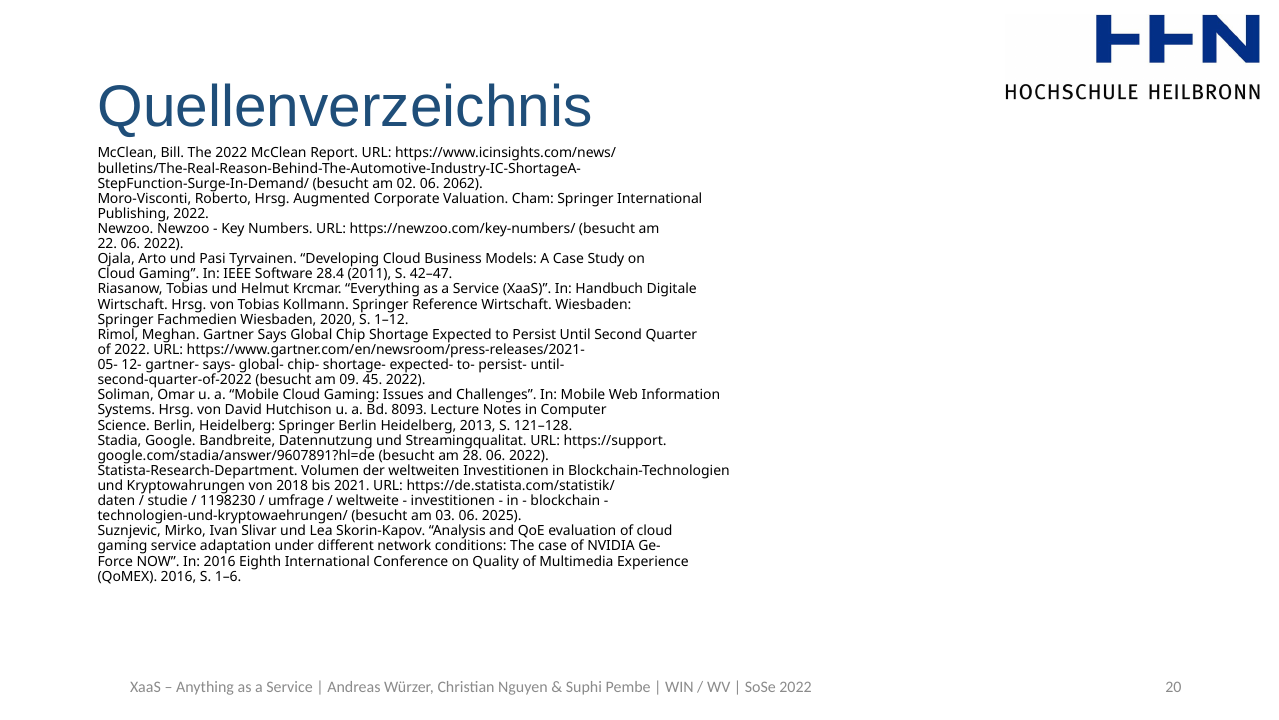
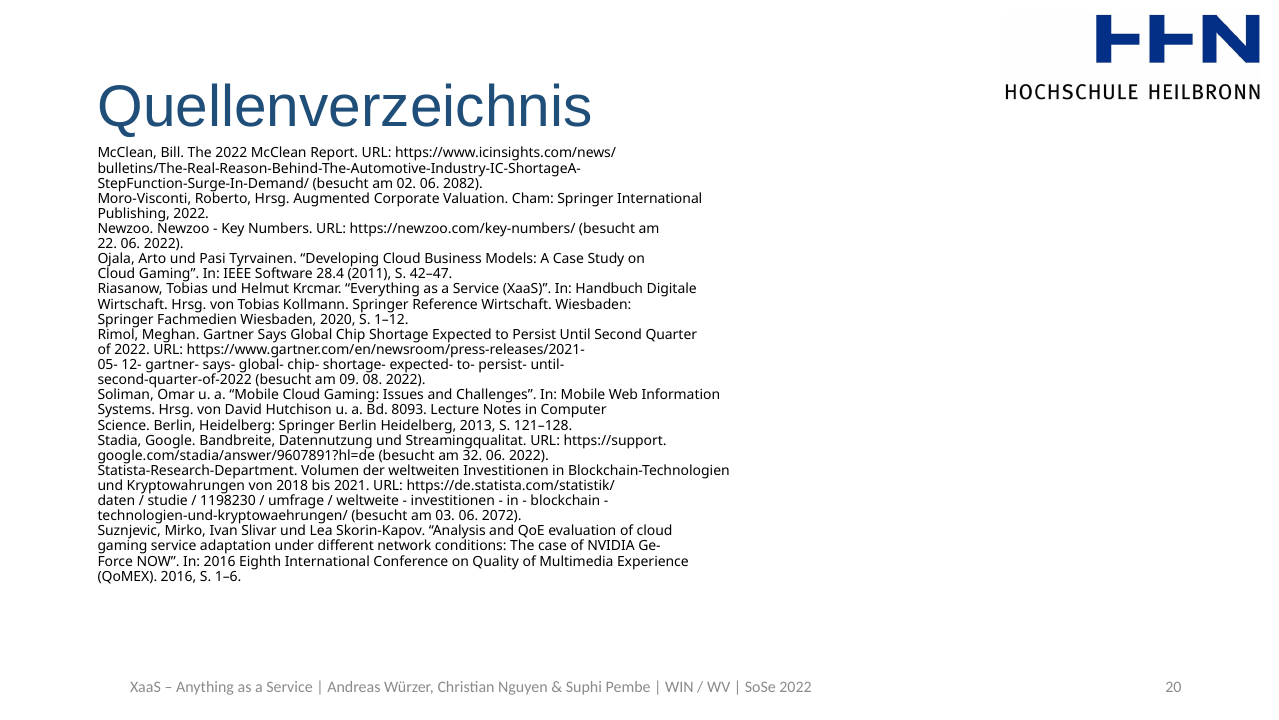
2062: 2062 -> 2082
45: 45 -> 08
28: 28 -> 32
2025: 2025 -> 2072
